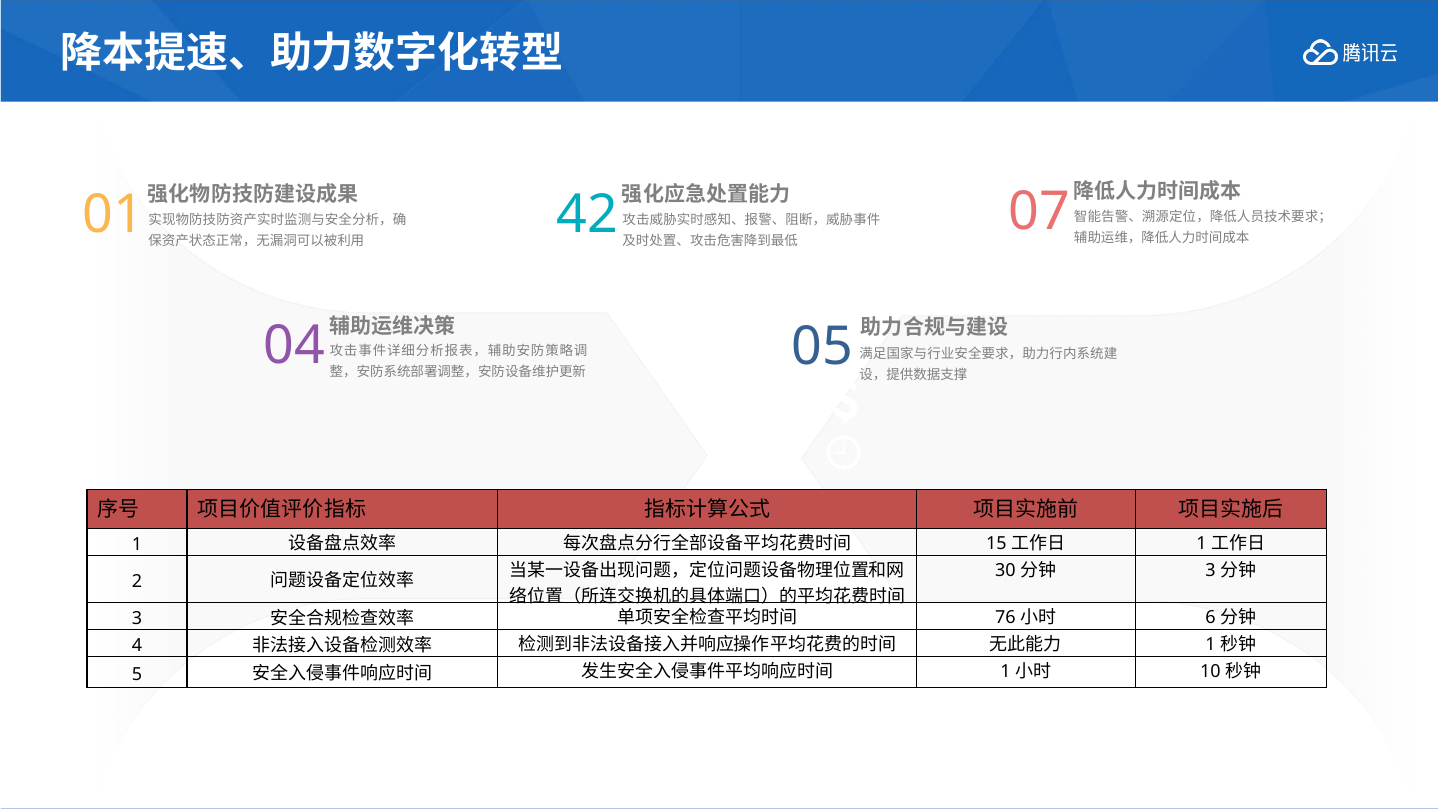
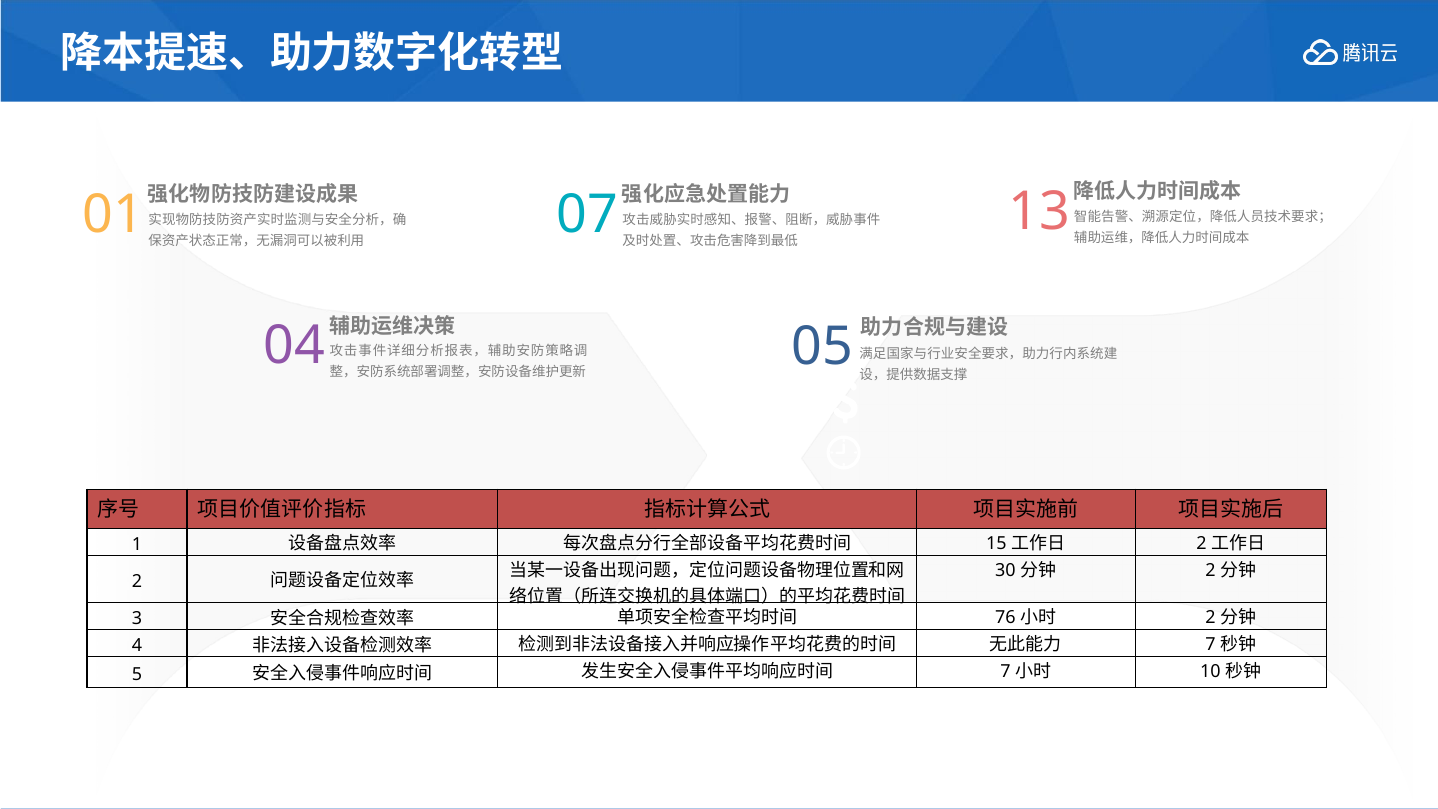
42: 42 -> 07
07: 07 -> 13
1 at (1202, 544): 1 -> 2
3 at (1211, 571): 3 -> 2
6 at (1211, 618): 6 -> 2
1 at (1211, 645): 1 -> 7
1 at (1005, 672): 1 -> 7
